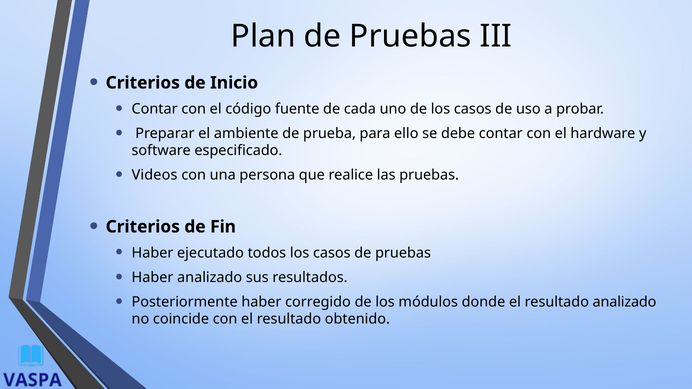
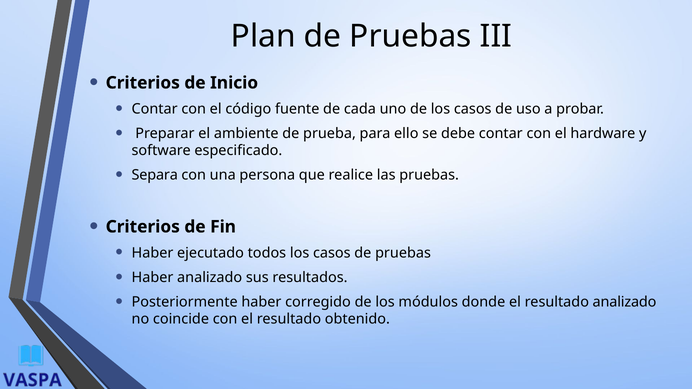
Videos: Videos -> Separa
